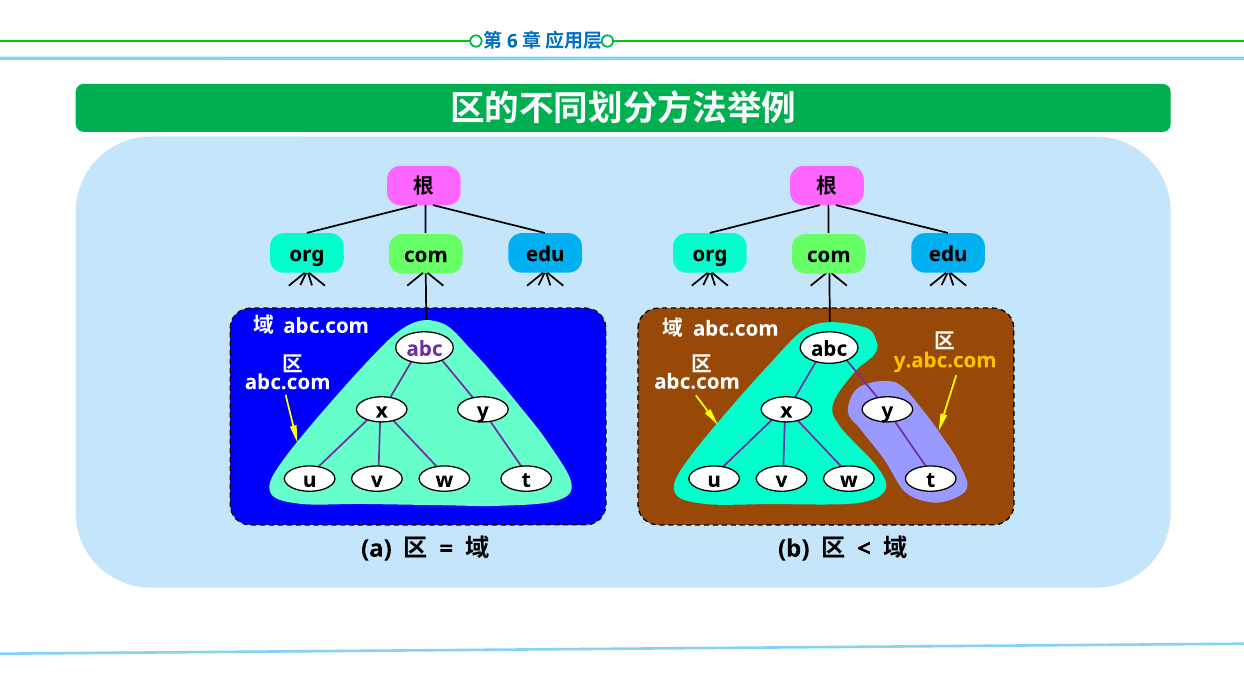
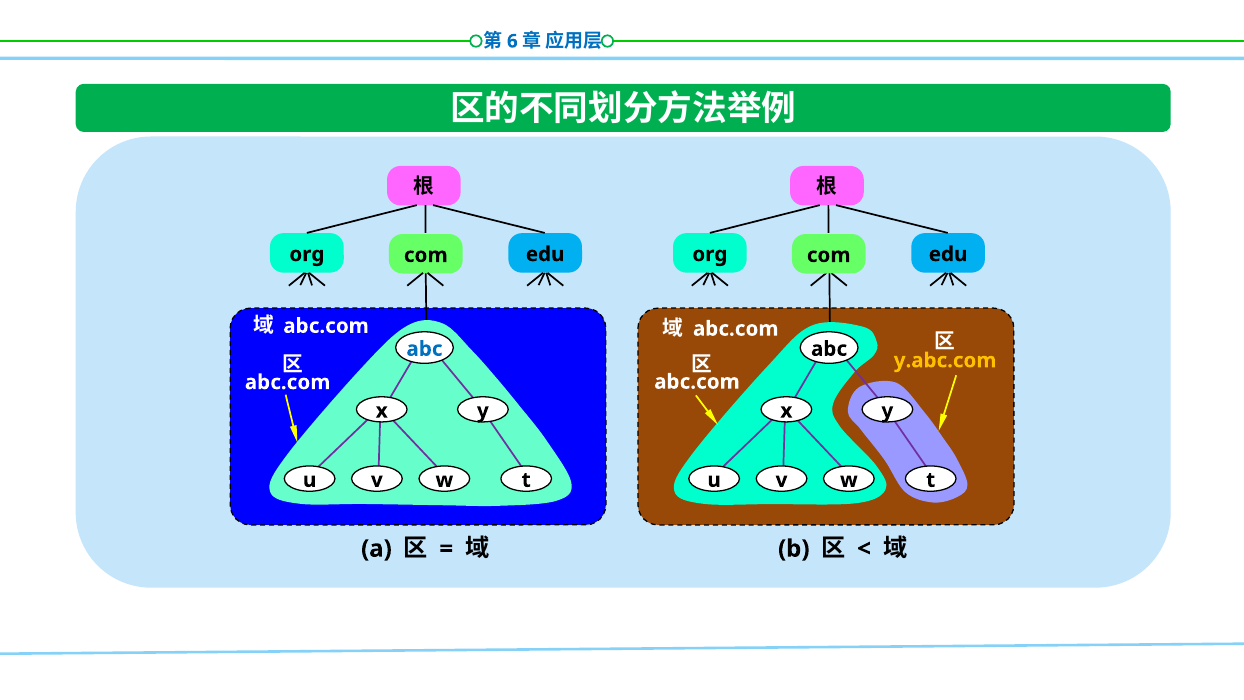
abc at (424, 349) colour: purple -> blue
